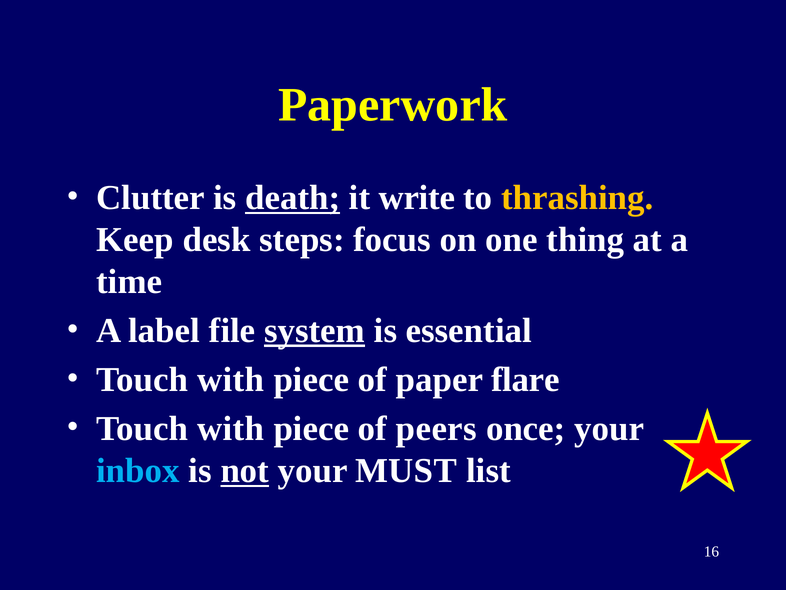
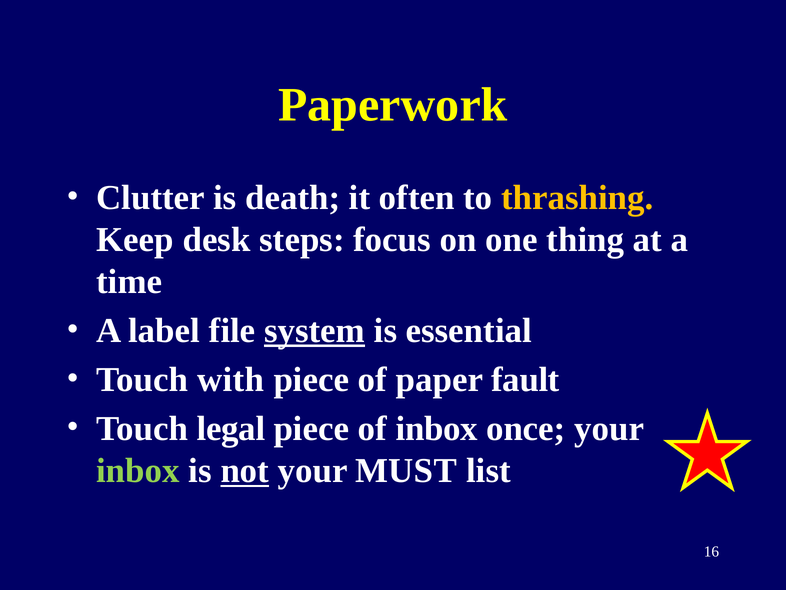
death underline: present -> none
write: write -> often
flare: flare -> fault
with at (231, 428): with -> legal
of peers: peers -> inbox
inbox at (138, 470) colour: light blue -> light green
